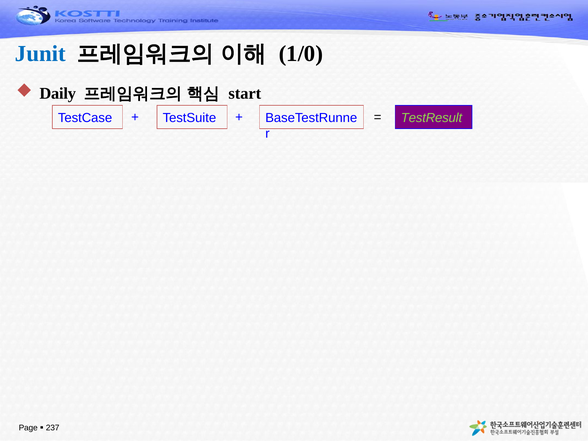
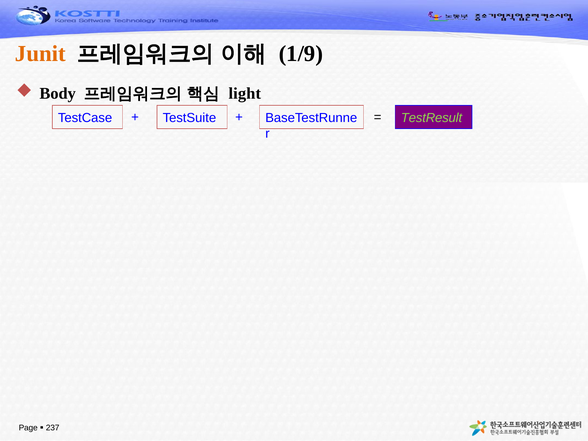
Junit colour: blue -> orange
1/0: 1/0 -> 1/9
Daily: Daily -> Body
start: start -> light
